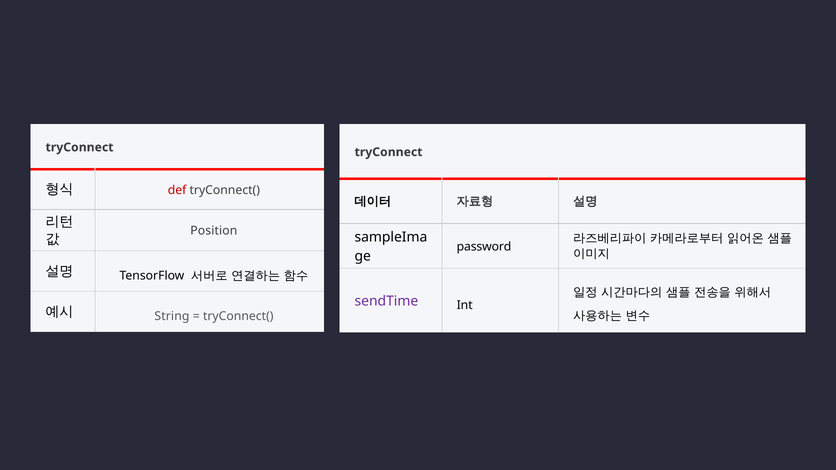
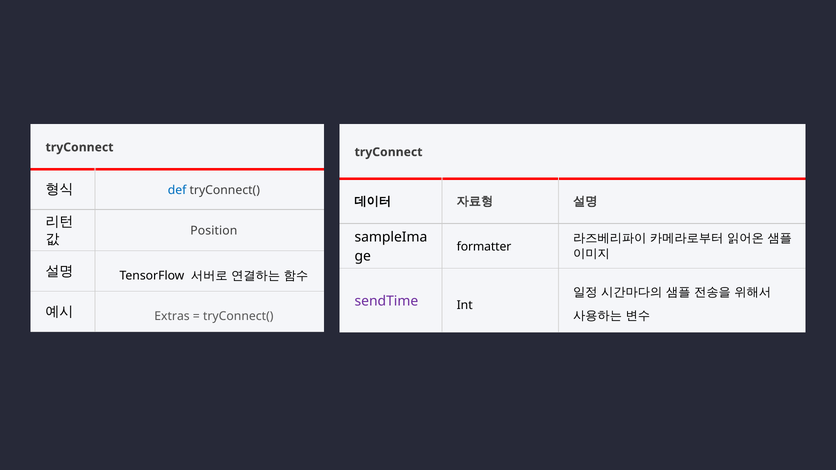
def colour: red -> blue
password: password -> formatter
String: String -> Extras
